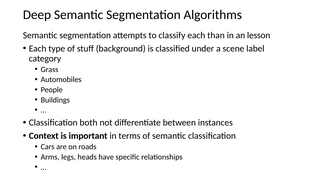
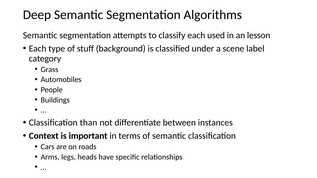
than: than -> used
both: both -> than
